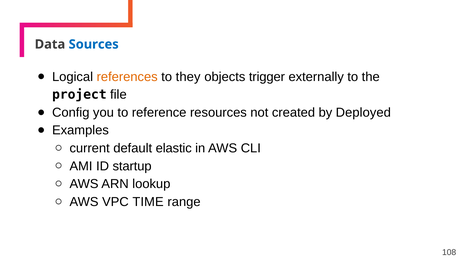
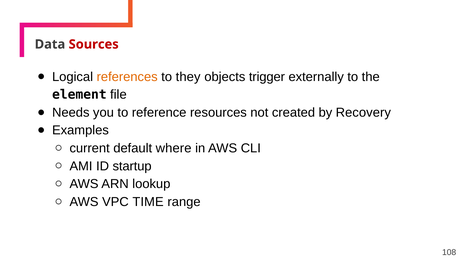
Sources colour: blue -> red
project: project -> element
Config: Config -> Needs
Deployed: Deployed -> Recovery
elastic: elastic -> where
